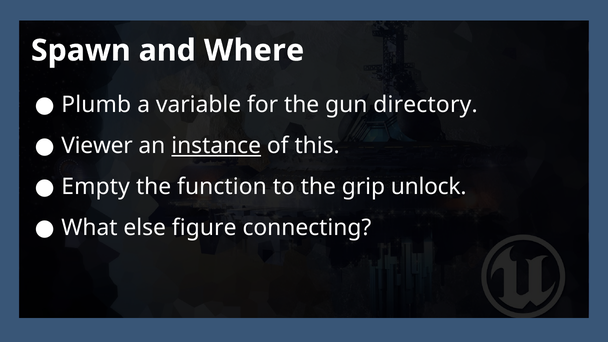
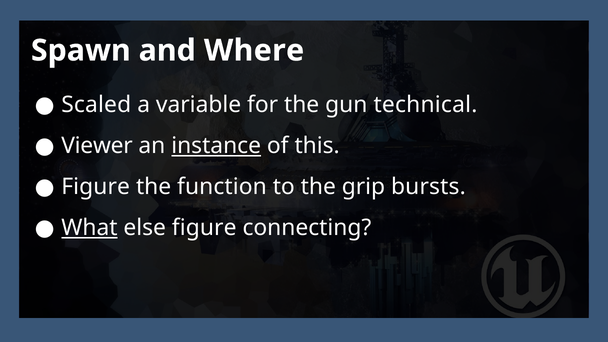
Plumb: Plumb -> Scaled
directory: directory -> technical
Empty at (96, 187): Empty -> Figure
unlock: unlock -> bursts
What underline: none -> present
